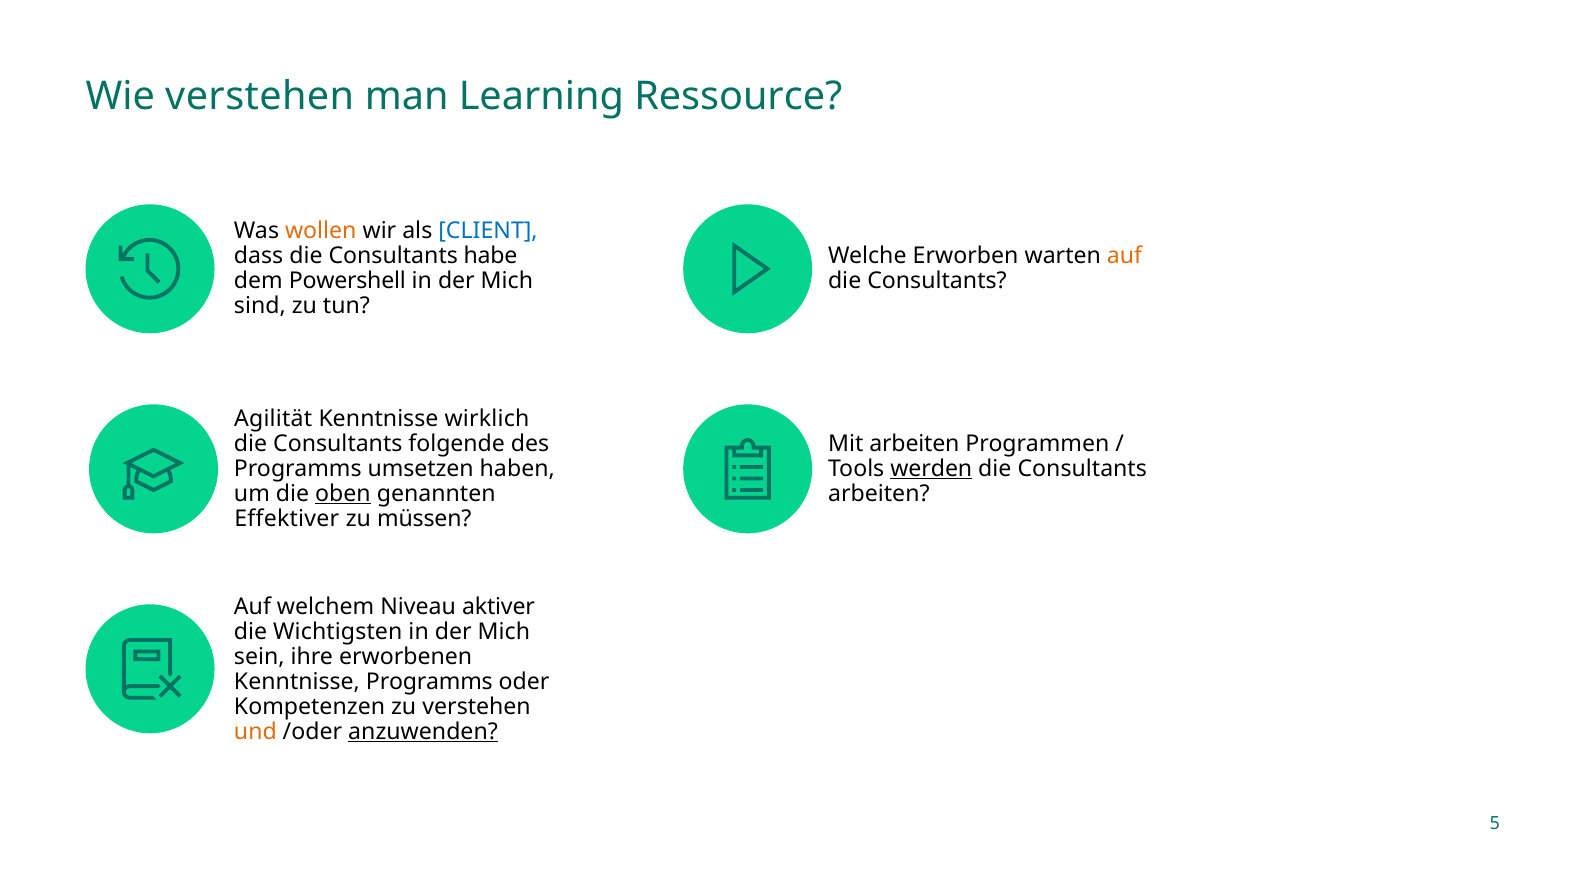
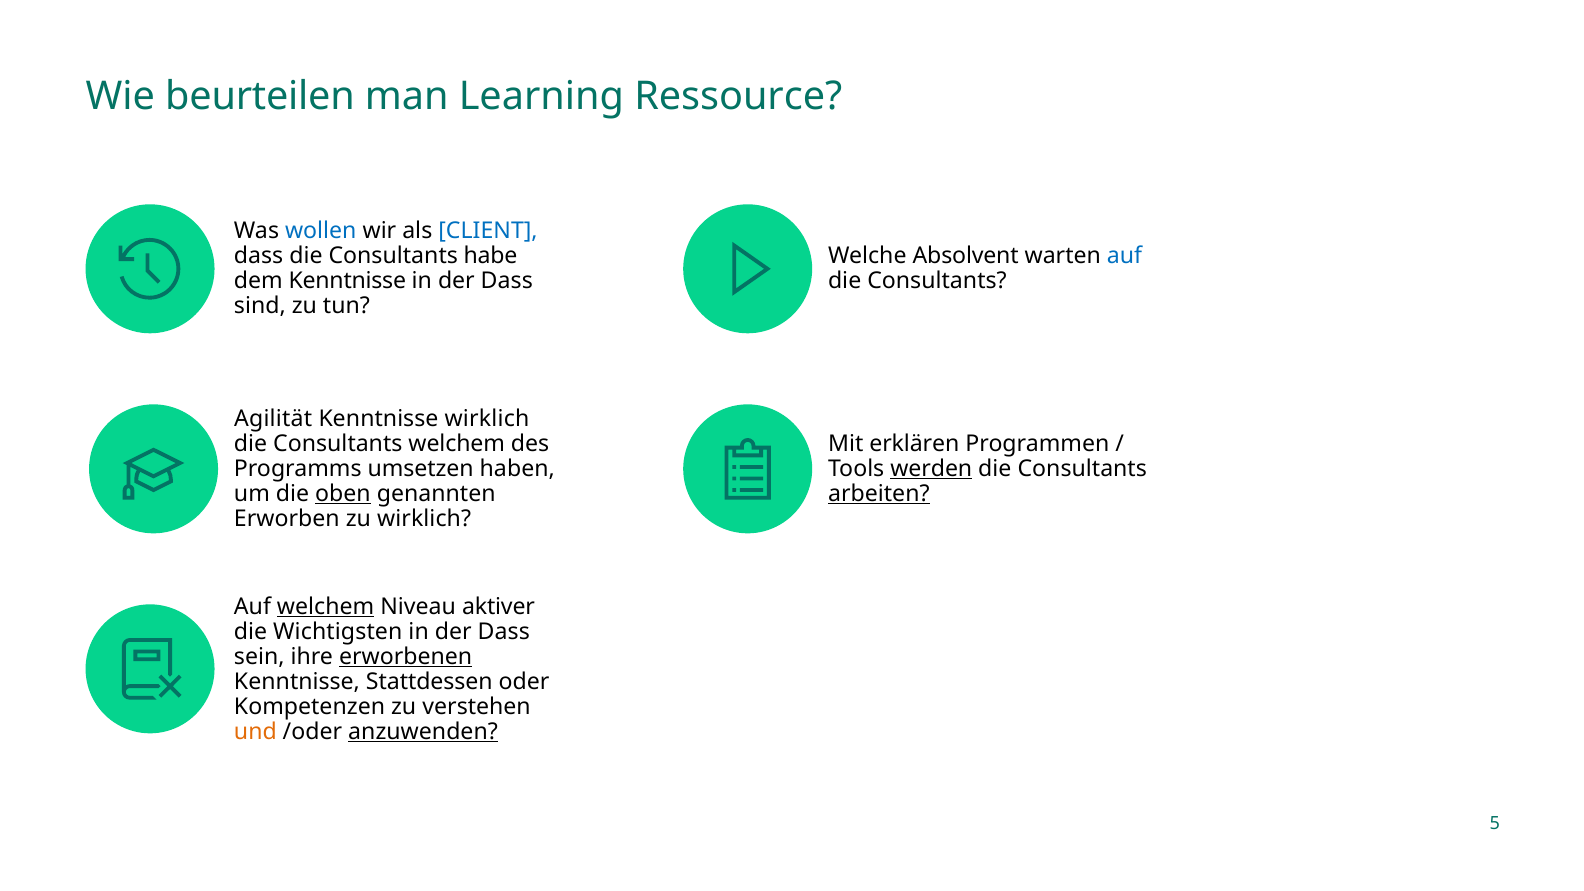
Wie verstehen: verstehen -> beurteilen
wollen colour: orange -> blue
Erworben: Erworben -> Absolvent
auf at (1125, 256) colour: orange -> blue
dem Powershell: Powershell -> Kenntnisse
Mich at (507, 281): Mich -> Dass
Consultants folgende: folgende -> welchem
Mit arbeiten: arbeiten -> erklären
arbeiten at (879, 494) underline: none -> present
Effektiver: Effektiver -> Erworben
zu müssen: müssen -> wirklich
welchem at (326, 607) underline: none -> present
Mich at (504, 632): Mich -> Dass
erworbenen underline: none -> present
Kenntnisse Programms: Programms -> Stattdessen
